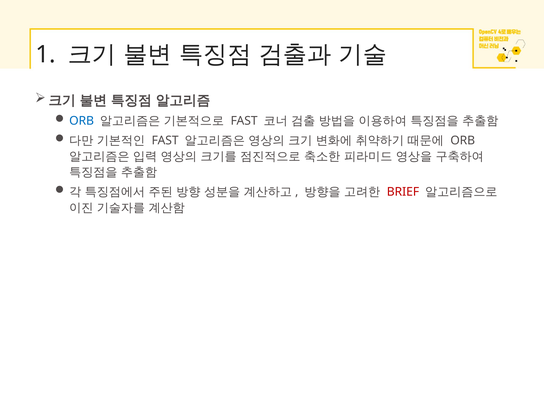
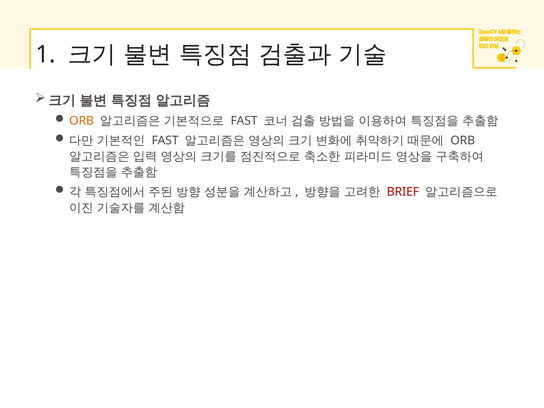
ORB at (82, 121) colour: blue -> orange
